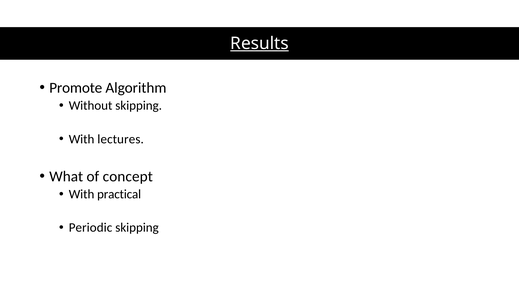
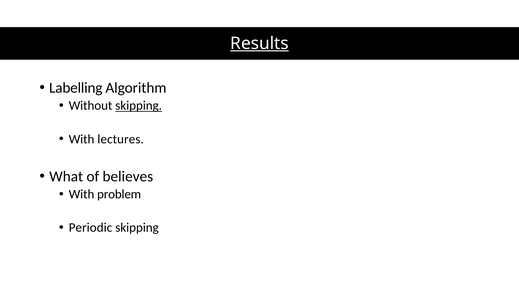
Promote: Promote -> Labelling
skipping at (139, 106) underline: none -> present
concept: concept -> believes
practical: practical -> problem
